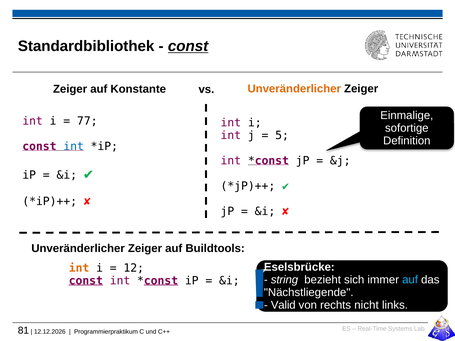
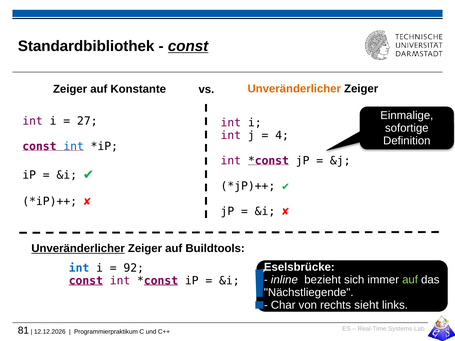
77: 77 -> 27
5: 5 -> 4
Unveränderlicher at (78, 249) underline: none -> present
int at (79, 268) colour: orange -> blue
12: 12 -> 92
string: string -> inline
auf at (410, 280) colour: light blue -> light green
Valid: Valid -> Char
nicht: nicht -> sieht
